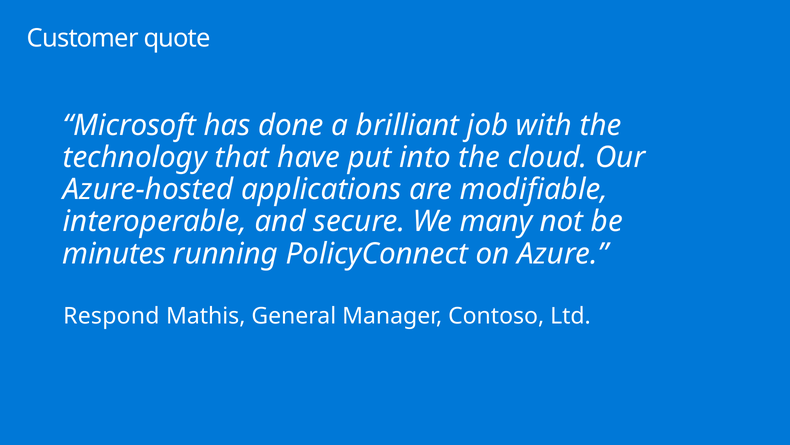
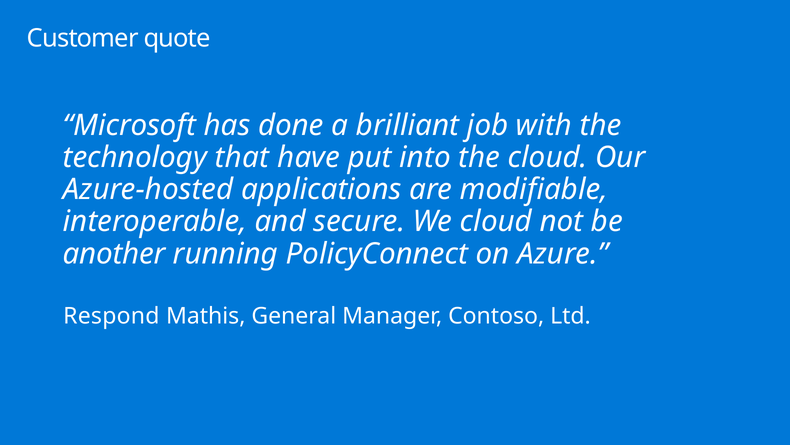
We many: many -> cloud
minutes: minutes -> another
